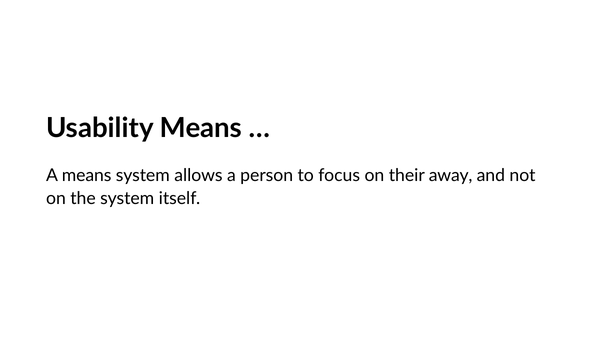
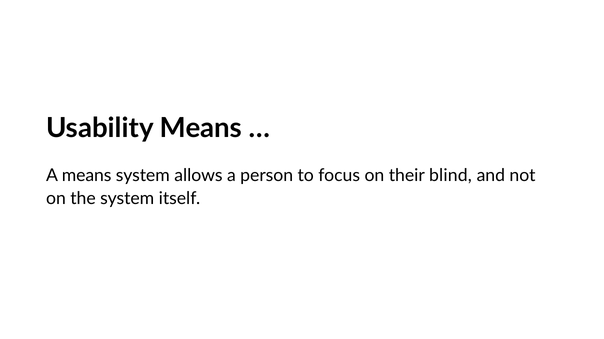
away: away -> blind
